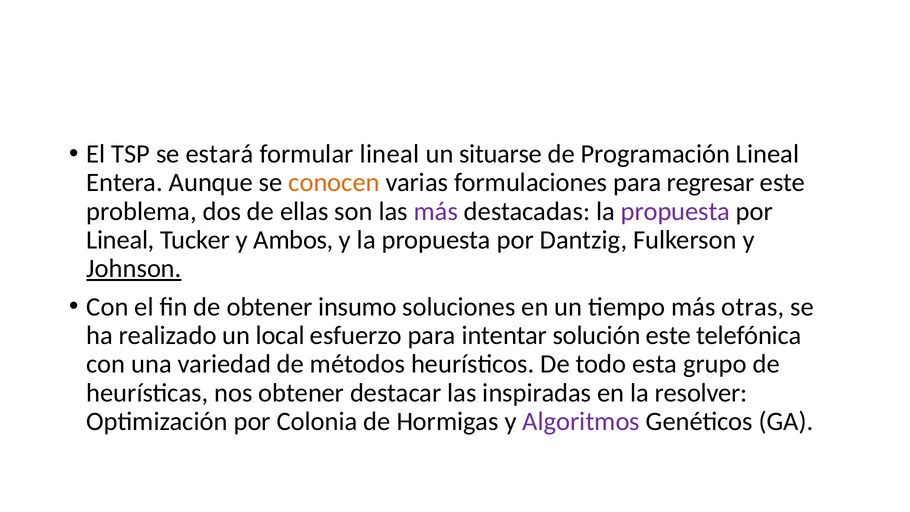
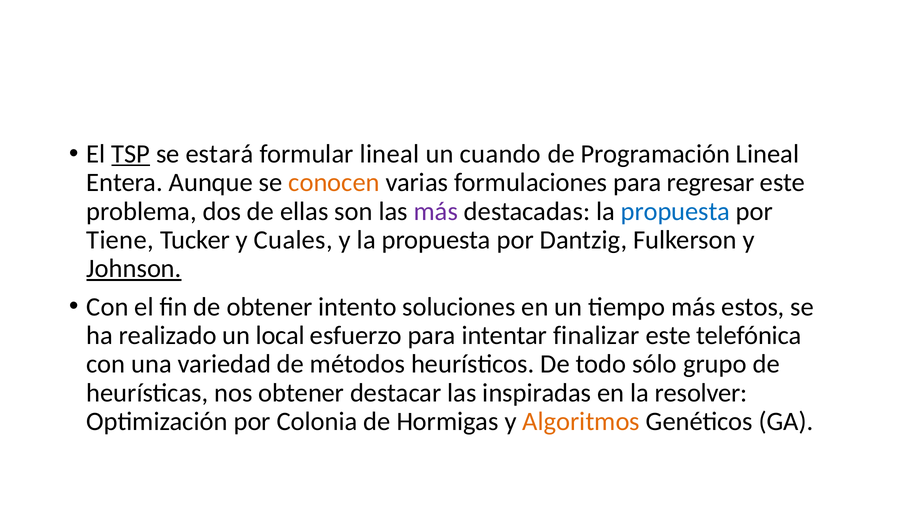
TSP underline: none -> present
situarse: situarse -> cuando
propuesta at (675, 211) colour: purple -> blue
Lineal at (120, 240): Lineal -> Tiene
Ambos: Ambos -> Cuales
insumo: insumo -> intento
otras: otras -> estos
solución: solución -> finalizar
esta: esta -> sólo
Algoritmos colour: purple -> orange
